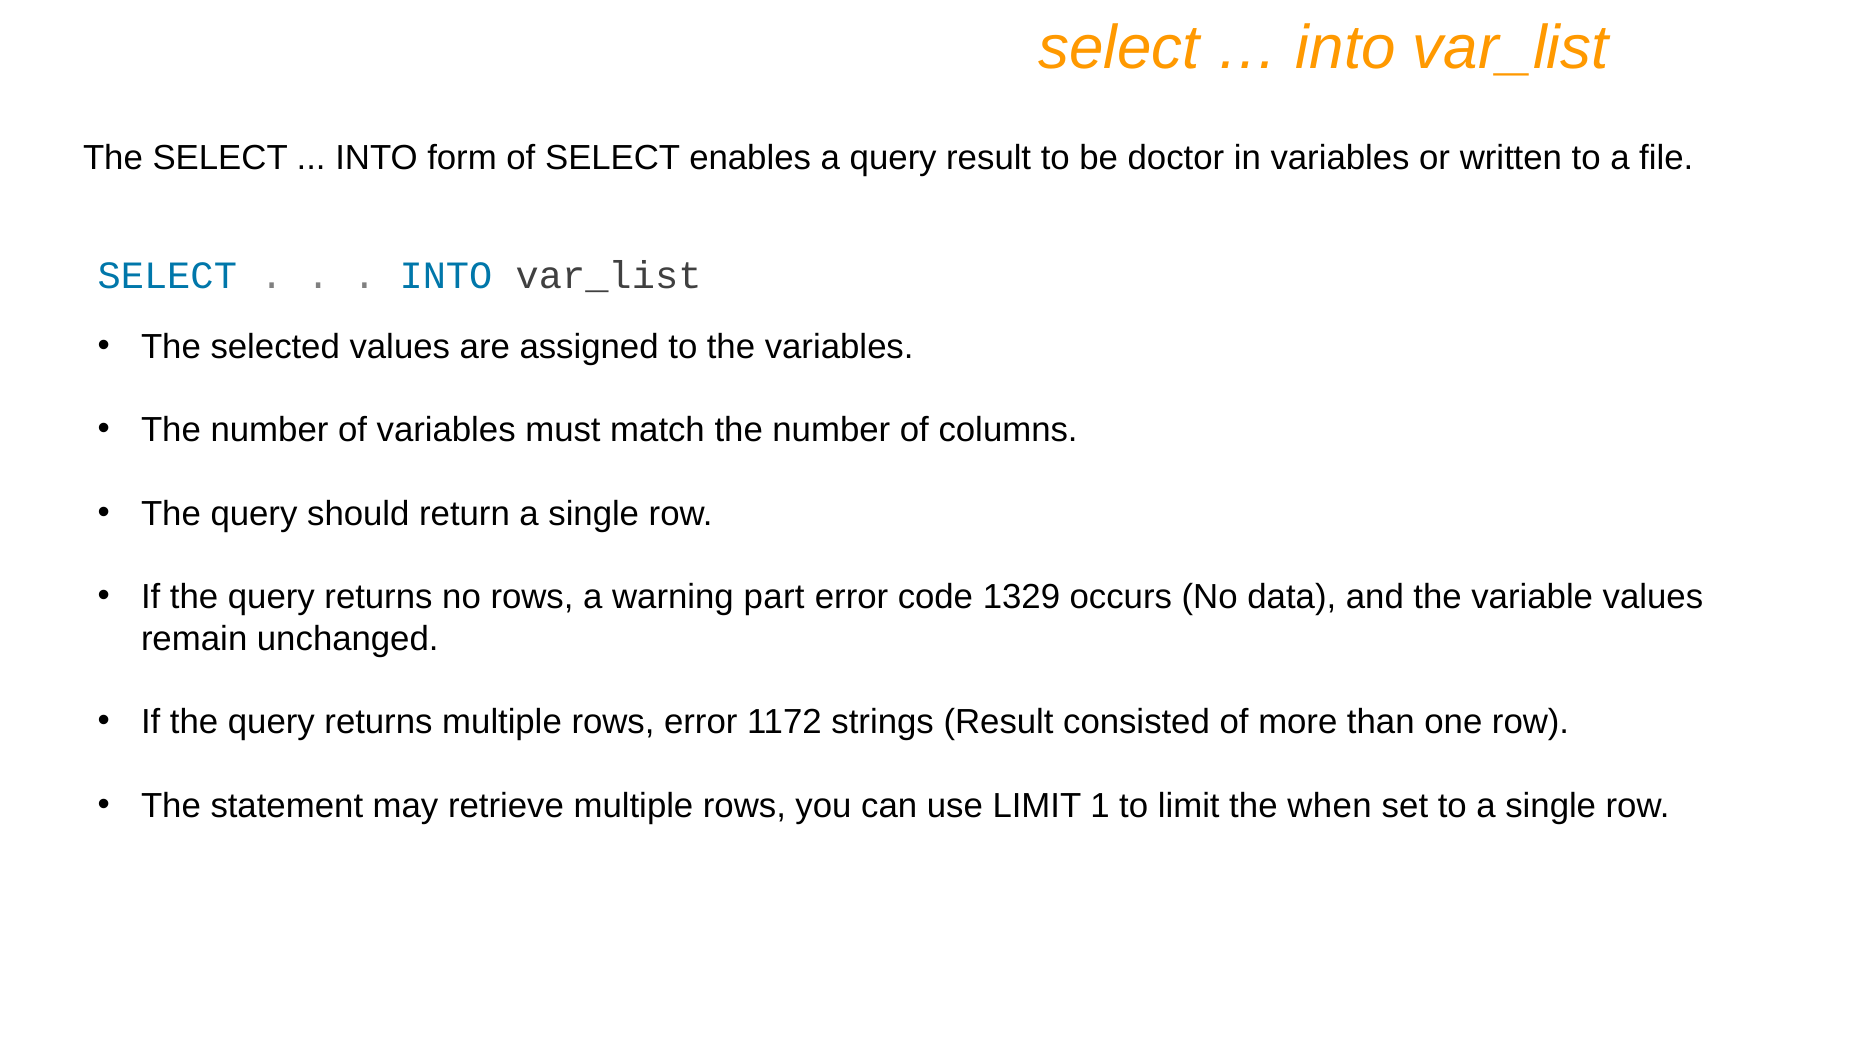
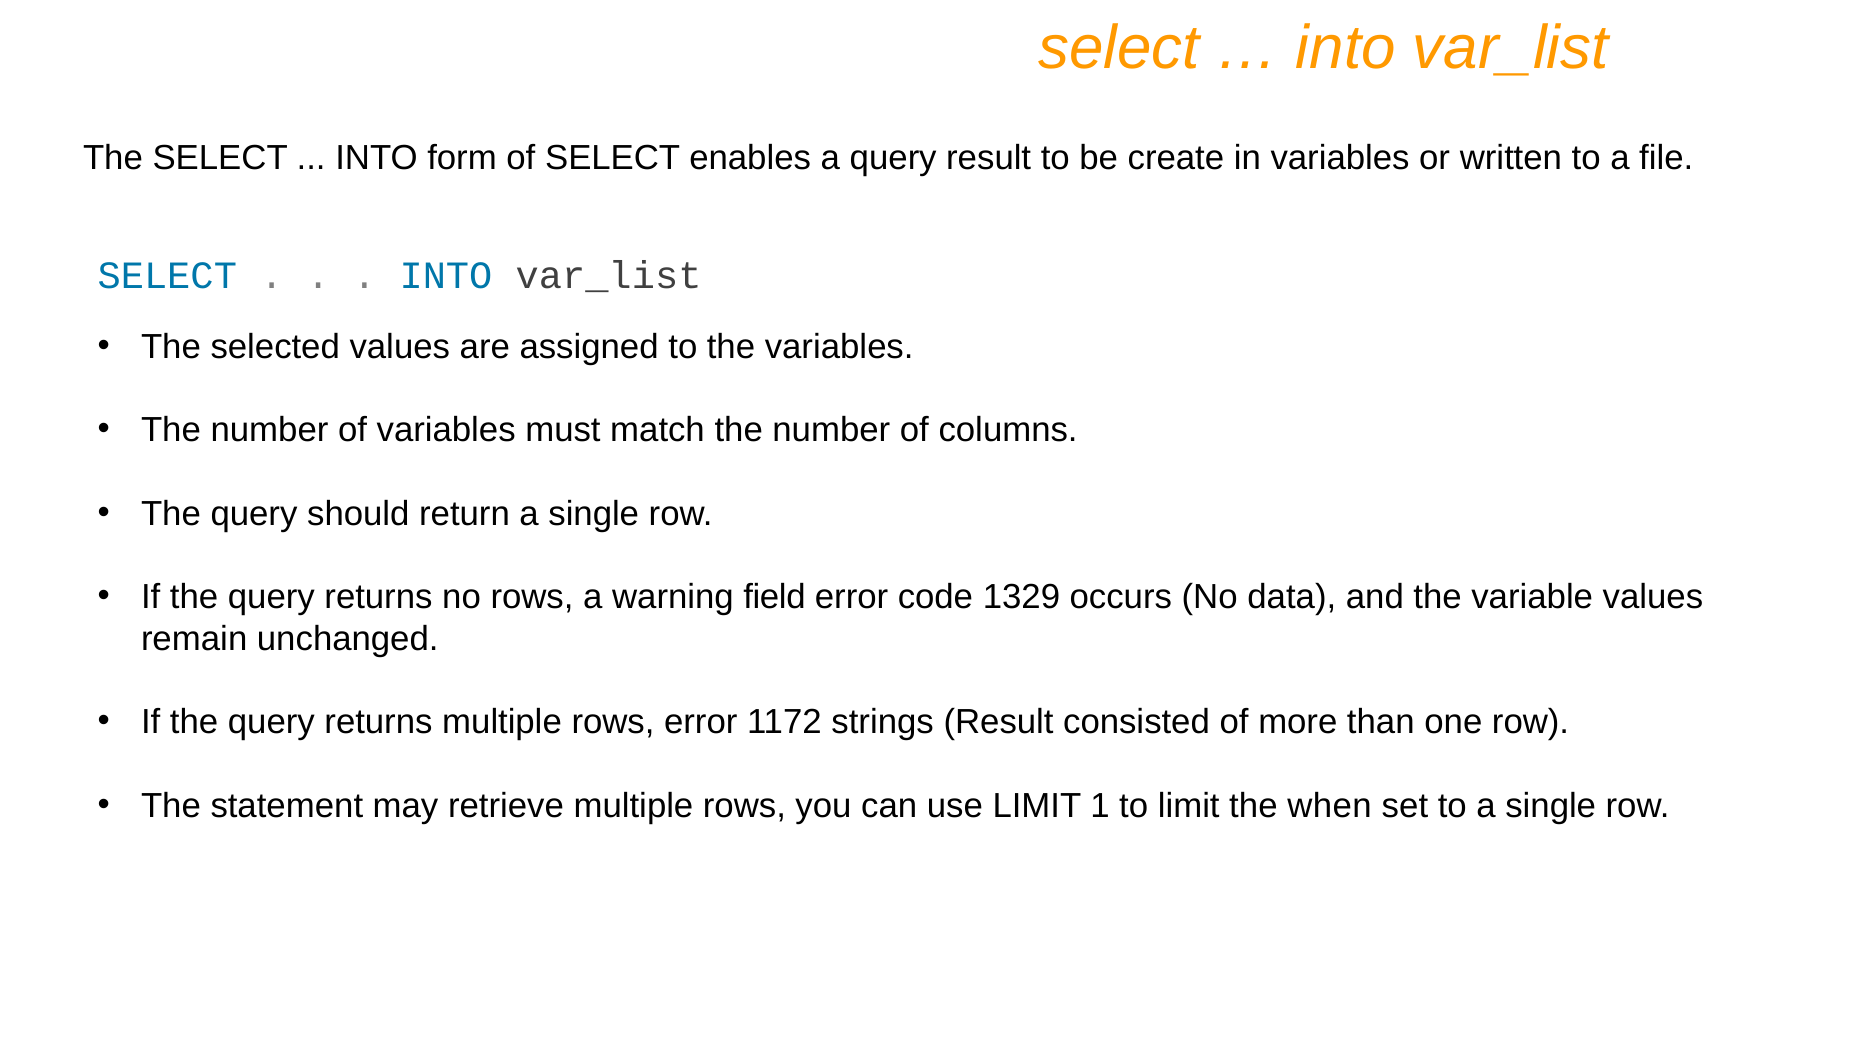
doctor: doctor -> create
part: part -> field
